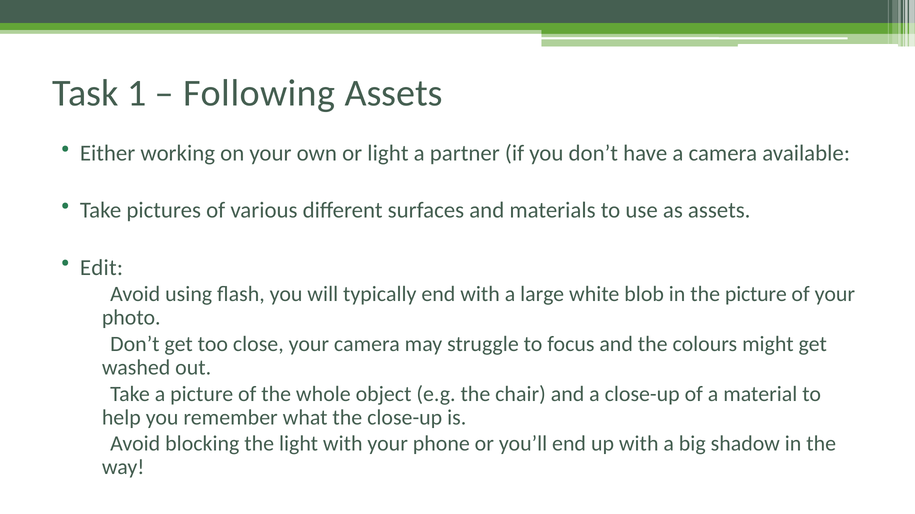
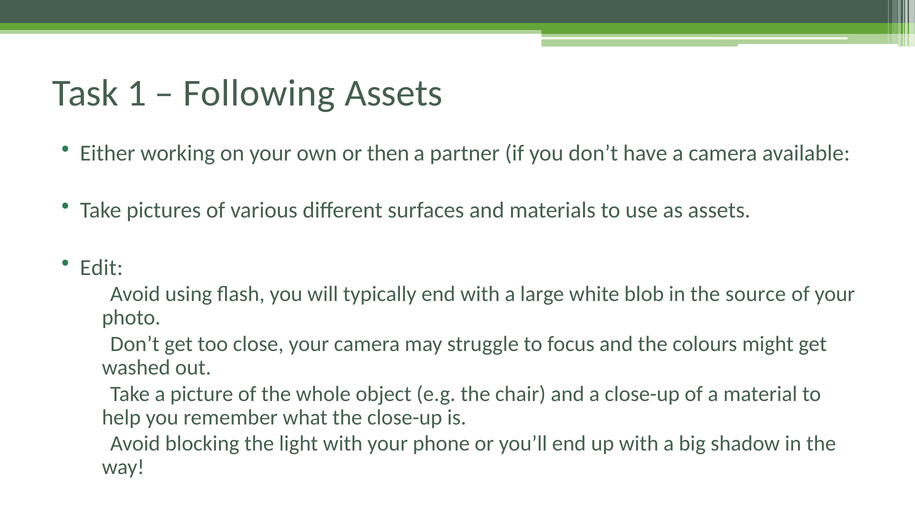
or light: light -> then
the picture: picture -> source
